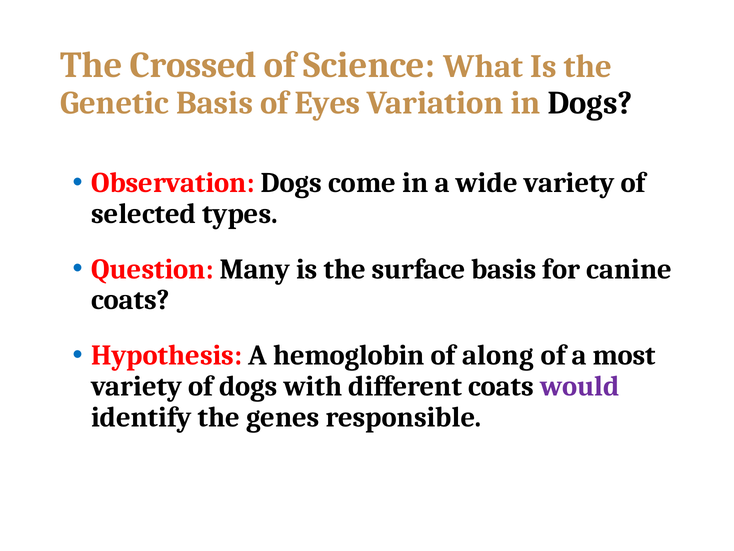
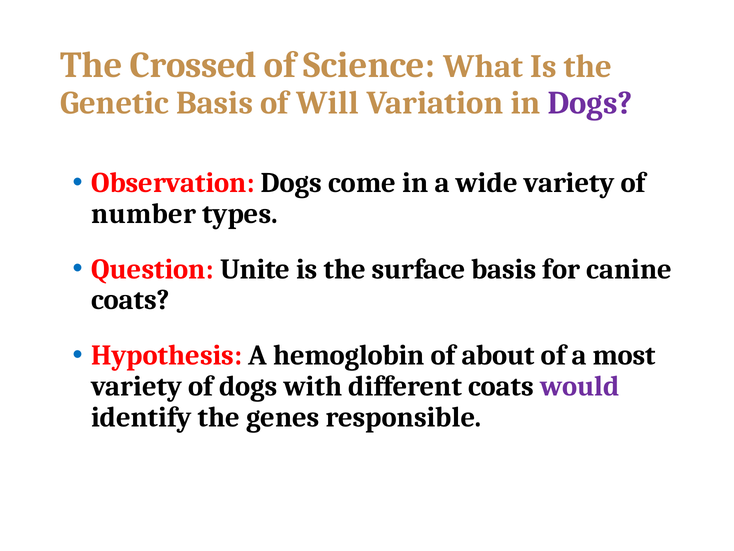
Eyes: Eyes -> Will
Dogs at (590, 103) colour: black -> purple
selected: selected -> number
Many: Many -> Unite
along: along -> about
